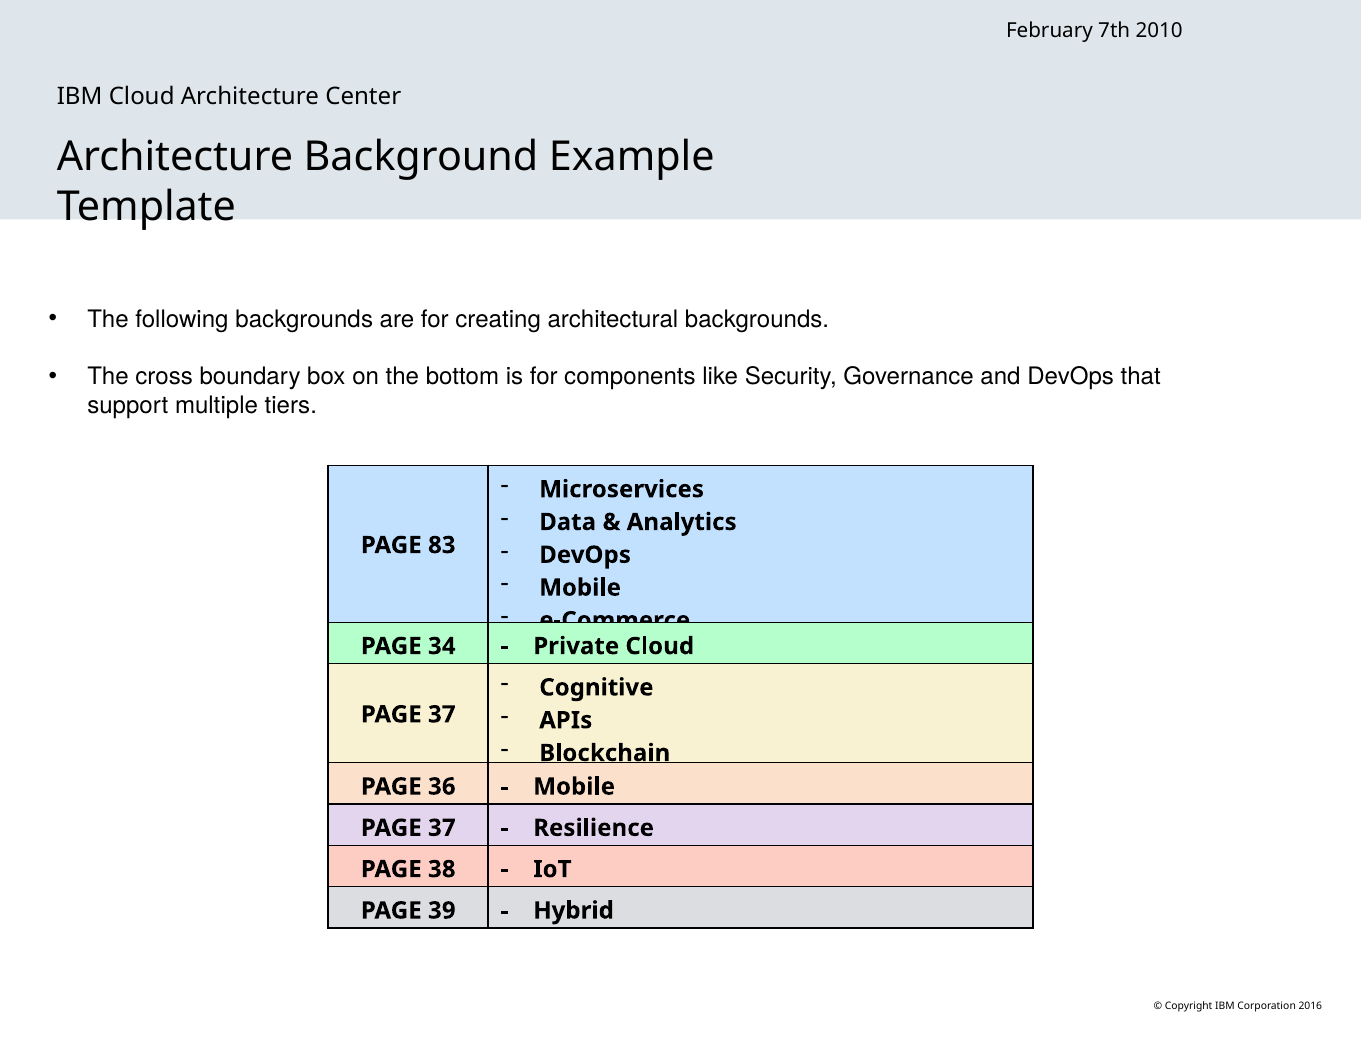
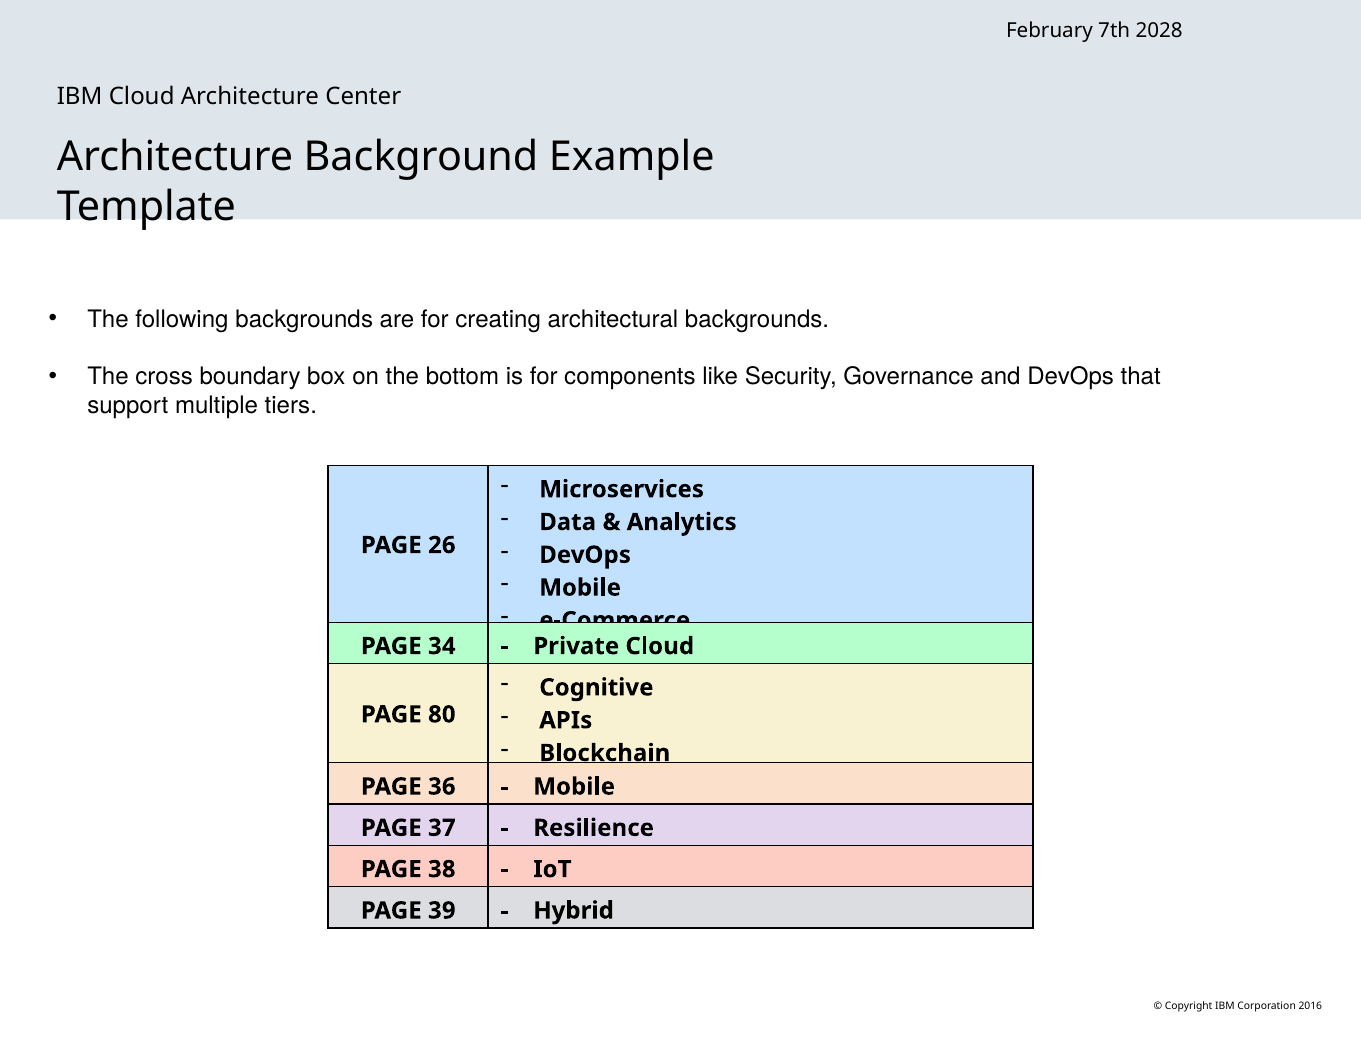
2010: 2010 -> 2028
83: 83 -> 26
37 at (442, 714): 37 -> 80
